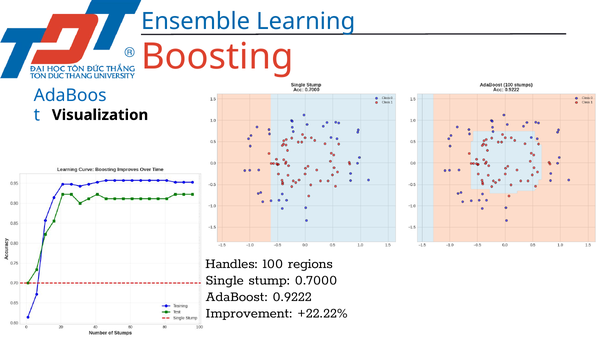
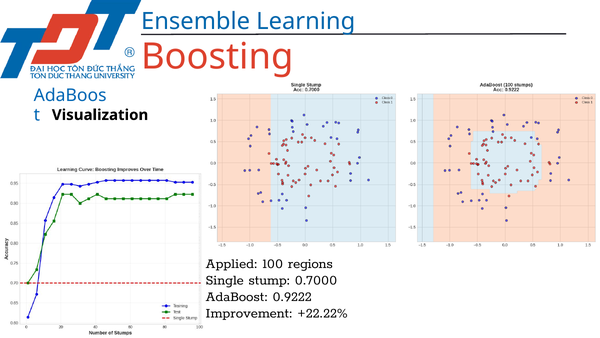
Handles: Handles -> Applied
